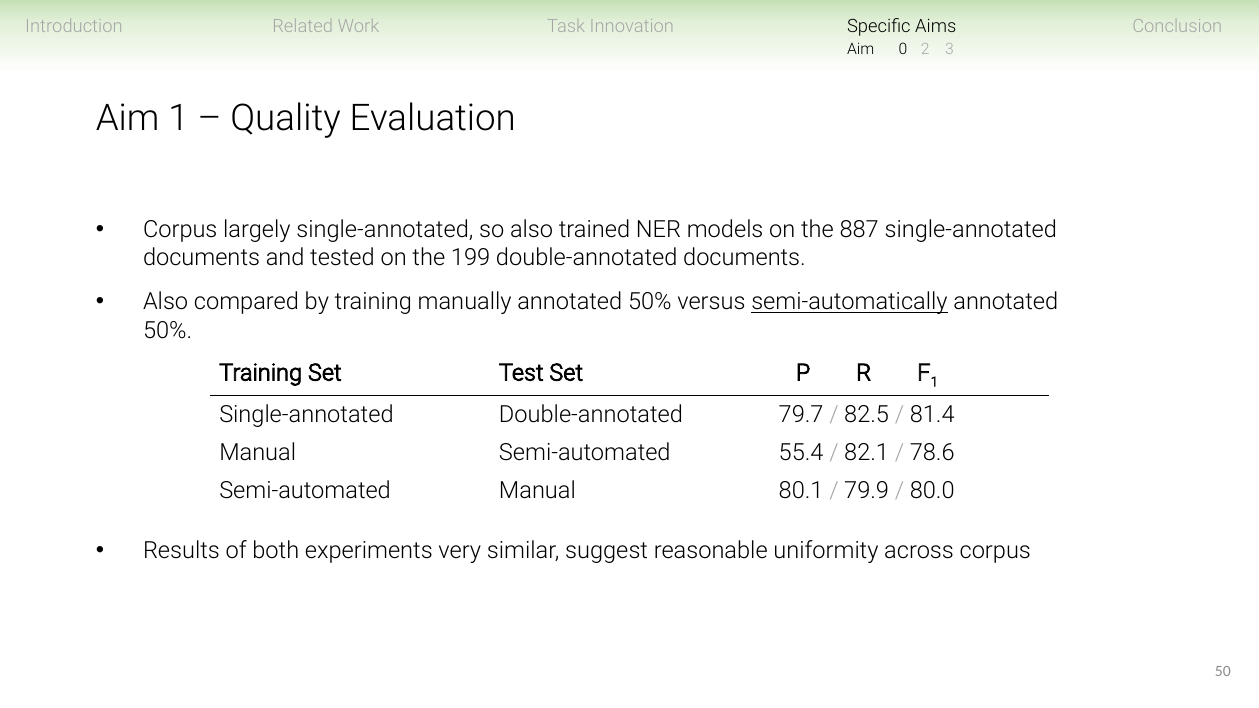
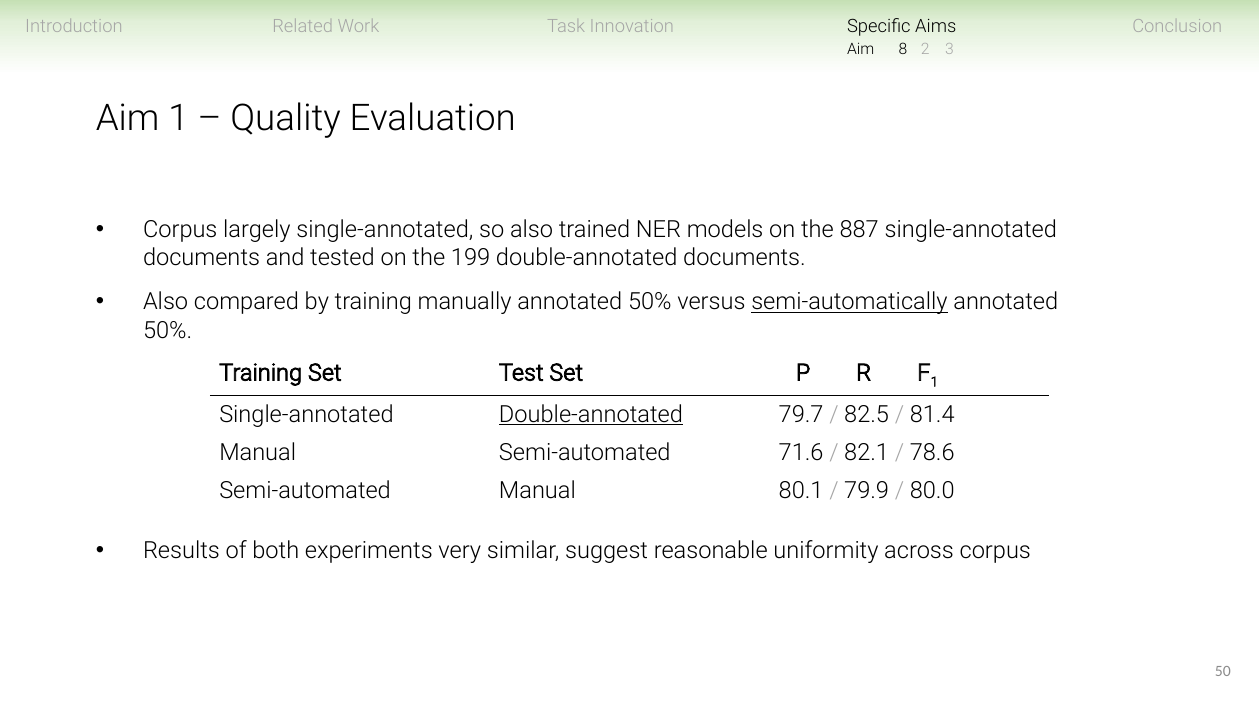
0: 0 -> 8
Double-annotated at (591, 415) underline: none -> present
55.4: 55.4 -> 71.6
